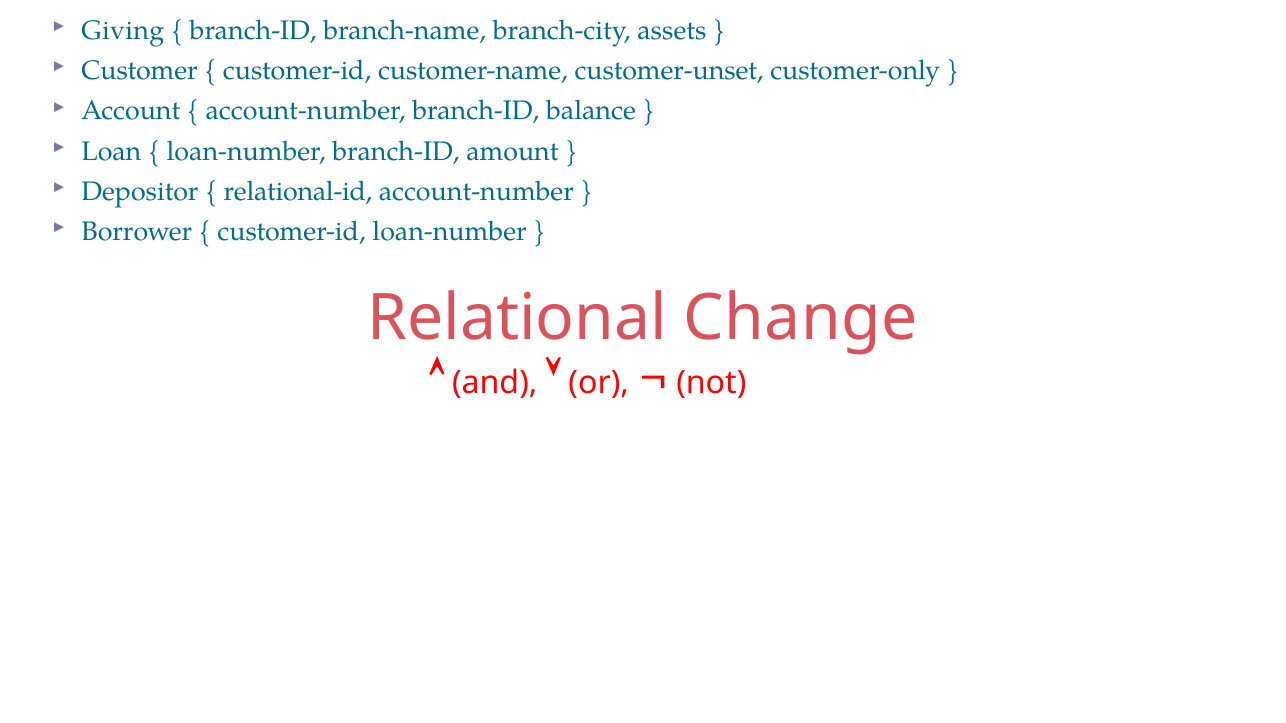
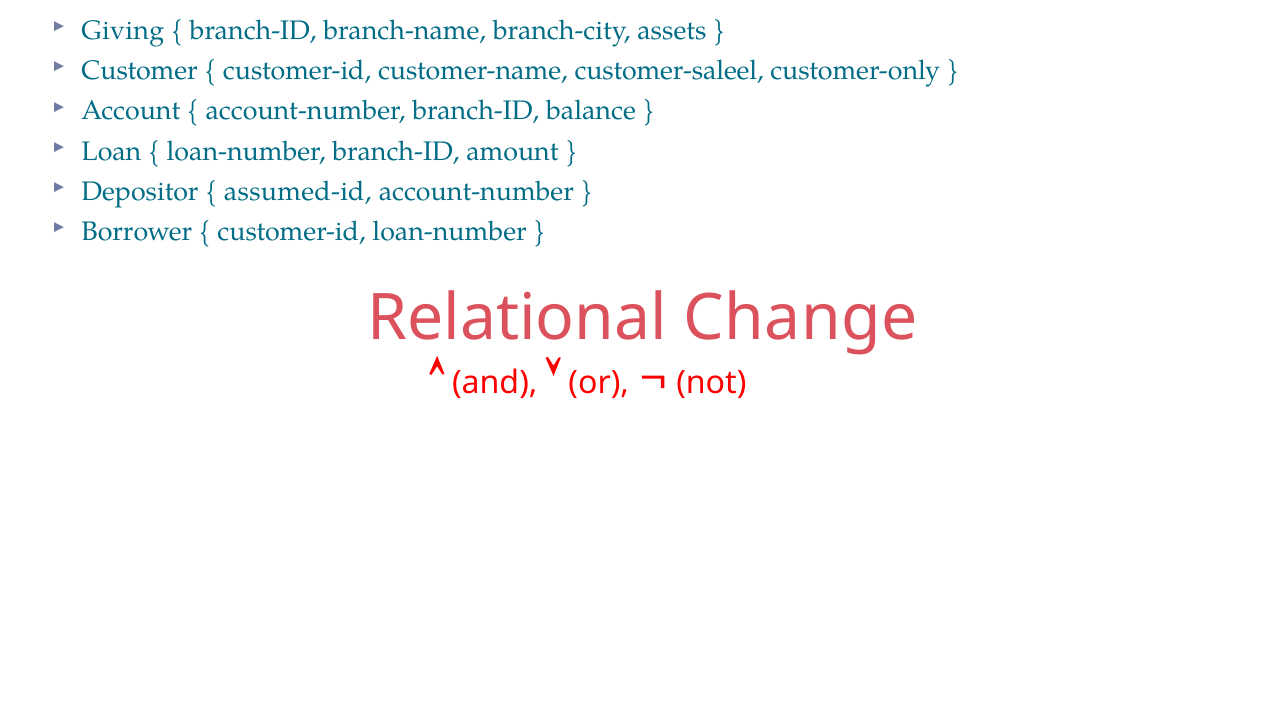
customer-unset: customer-unset -> customer-saleel
relational-id: relational-id -> assumed-id
